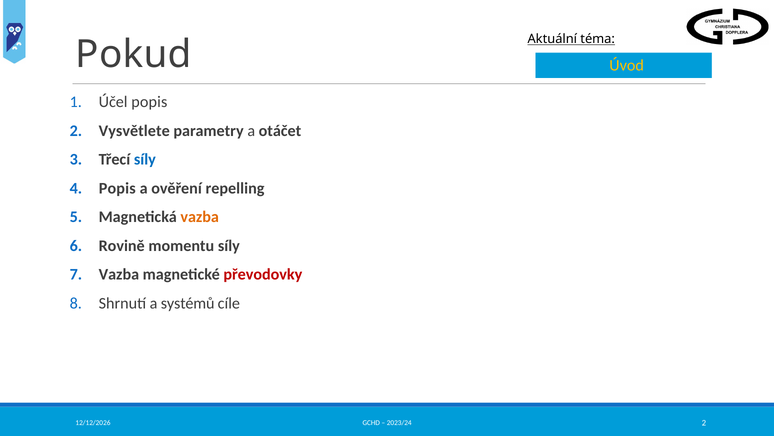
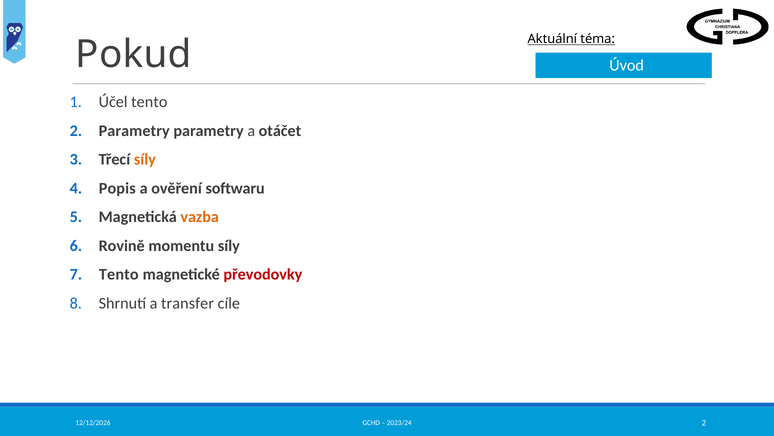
Úvod colour: yellow -> white
Účel popis: popis -> tento
2 Vysvětlete: Vysvětlete -> Parametry
síly at (145, 159) colour: blue -> orange
repelling: repelling -> softwaru
Vazba at (119, 274): Vazba -> Tento
systémů: systémů -> transfer
